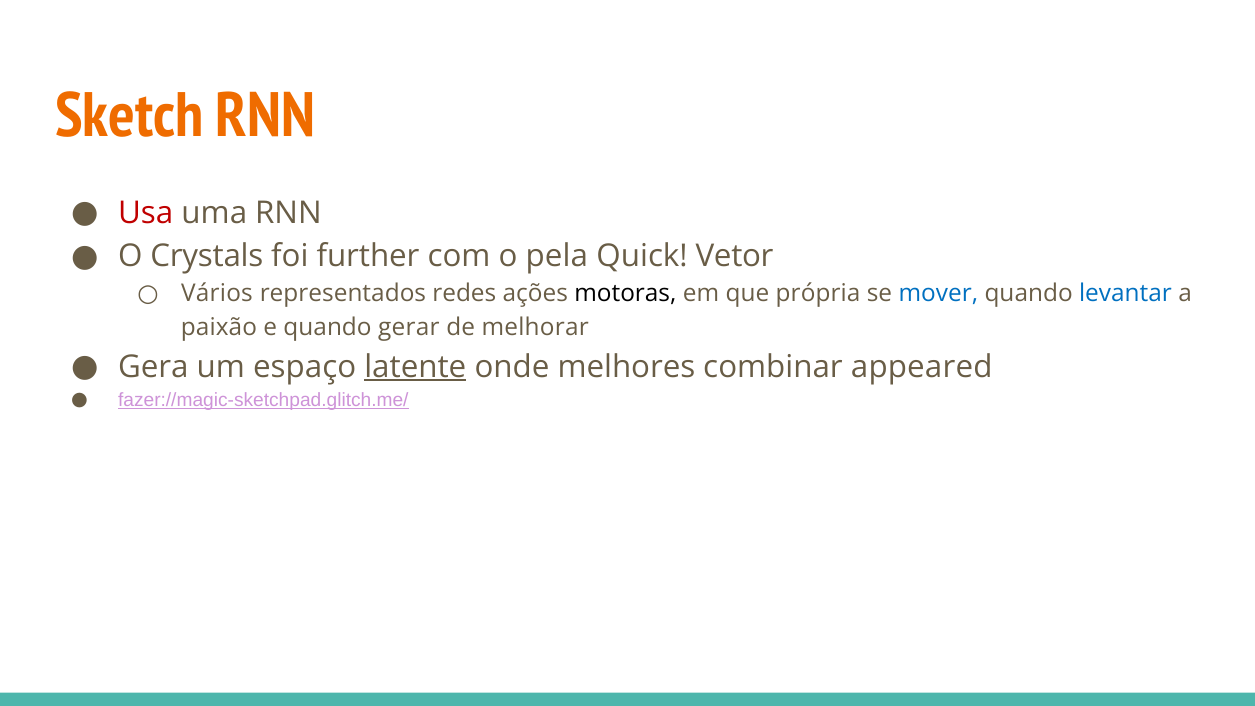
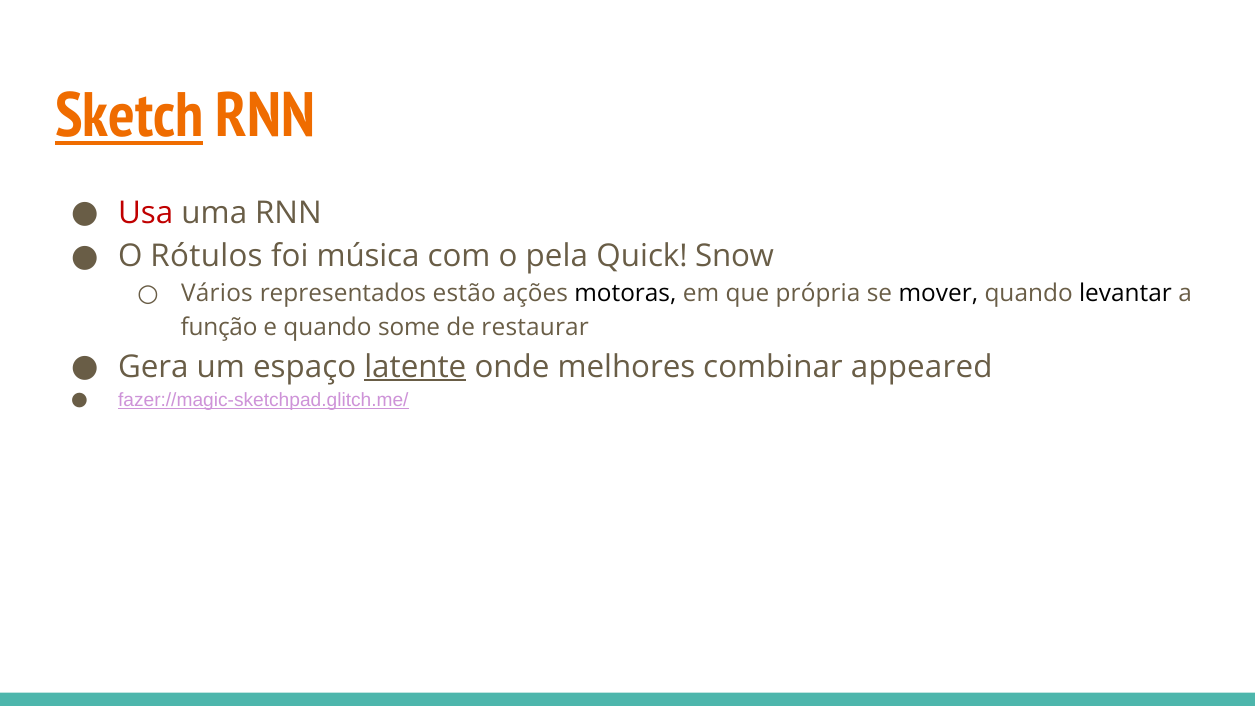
Sketch underline: none -> present
Crystals: Crystals -> Rótulos
further: further -> música
Vetor: Vetor -> Snow
redes: redes -> estão
mover colour: blue -> black
levantar colour: blue -> black
paixão: paixão -> função
gerar: gerar -> some
melhorar: melhorar -> restaurar
